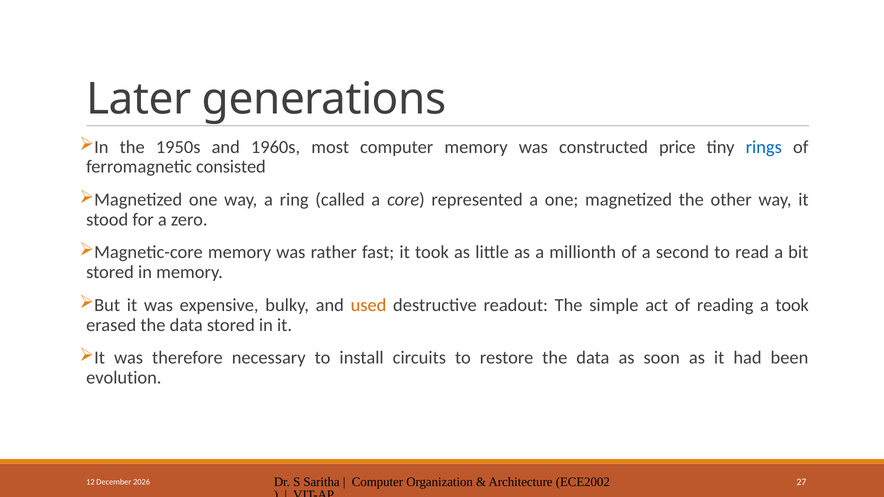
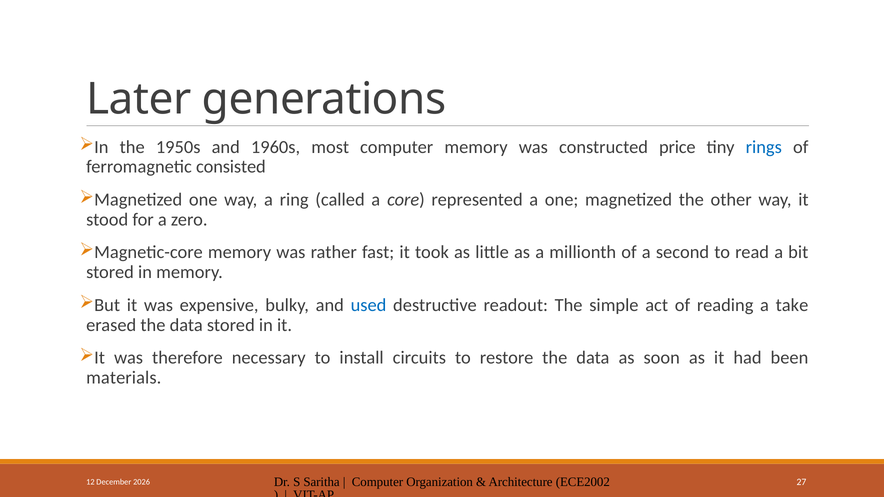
used colour: orange -> blue
a took: took -> take
evolution: evolution -> materials
